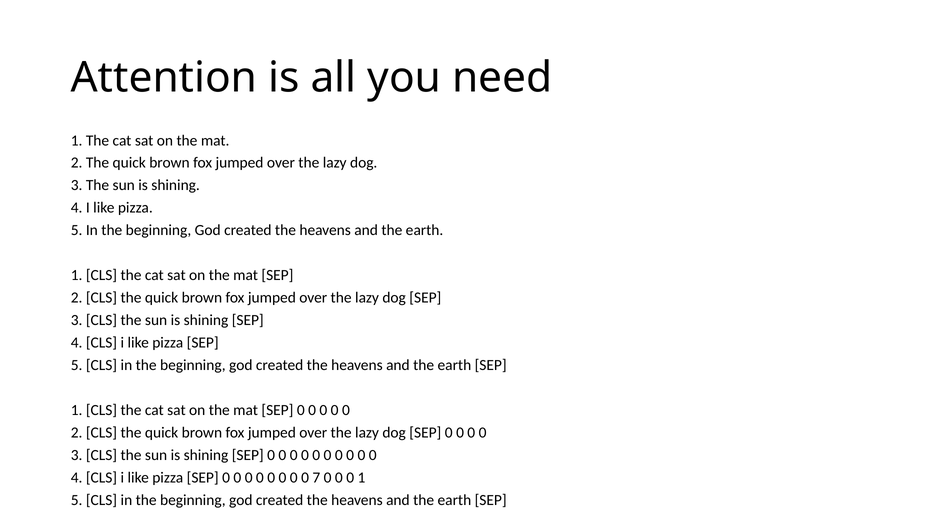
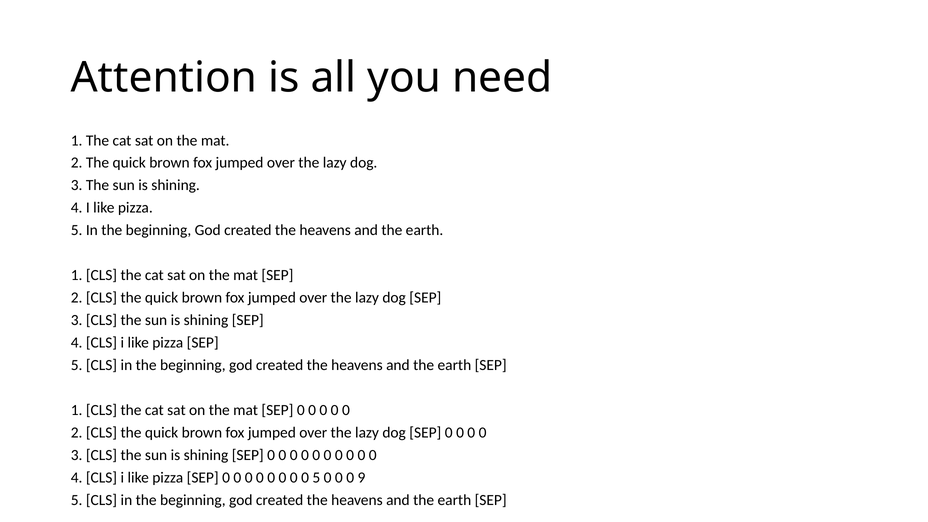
0 7: 7 -> 5
0 1: 1 -> 9
